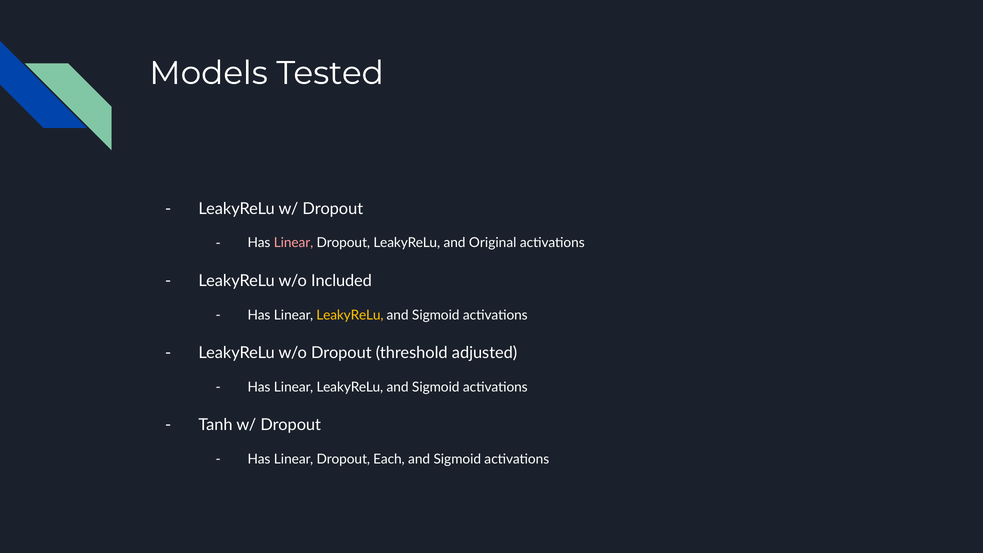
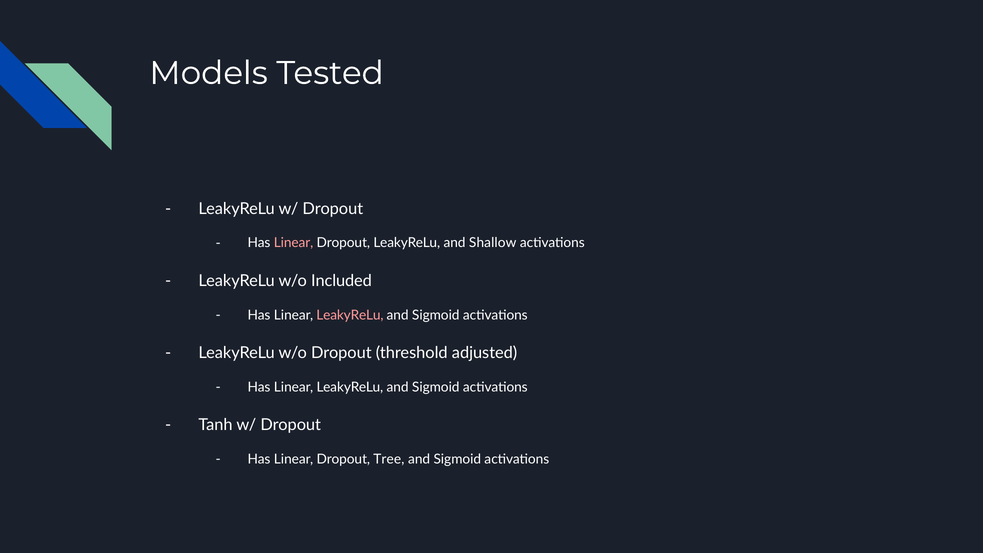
Original: Original -> Shallow
LeakyReLu at (350, 315) colour: yellow -> pink
Each: Each -> Tree
